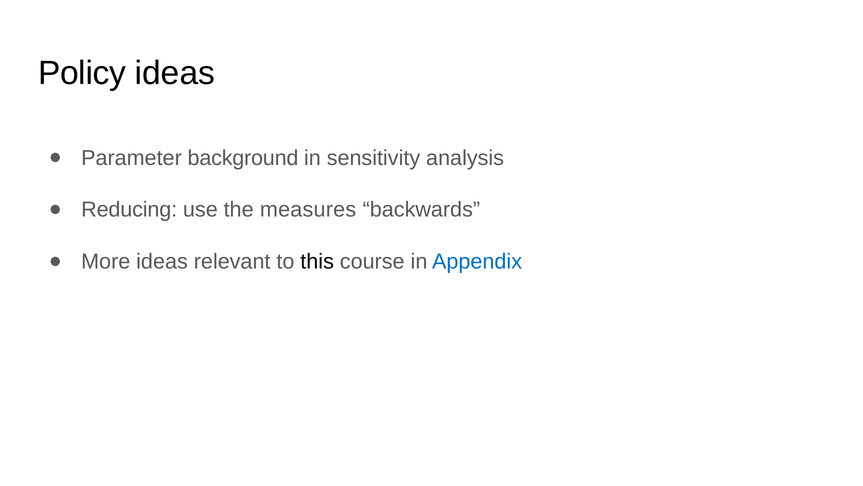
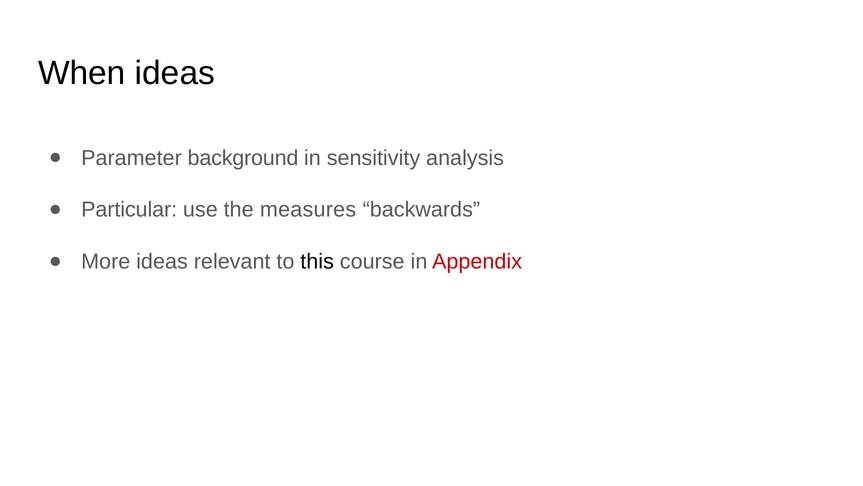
Policy: Policy -> When
Reducing: Reducing -> Particular
Appendix colour: blue -> red
